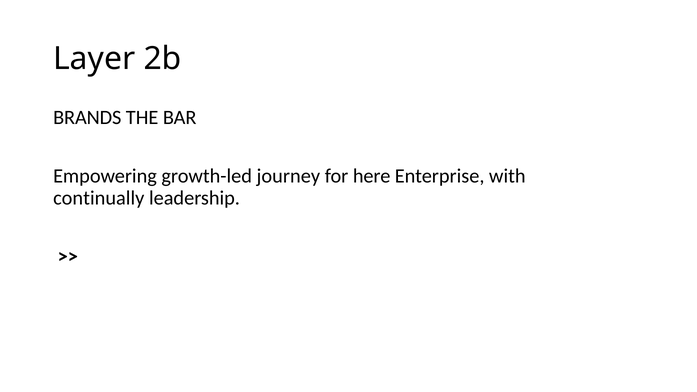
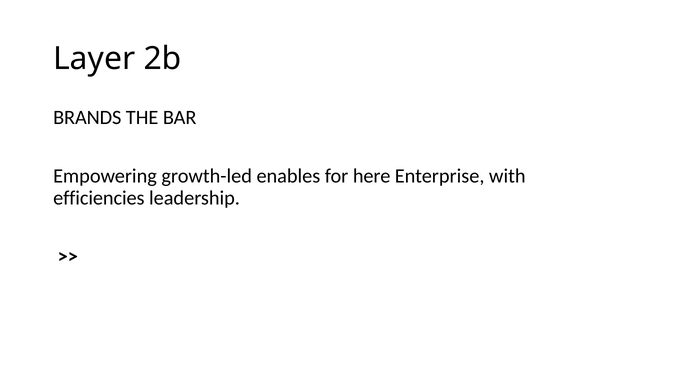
journey: journey -> enables
continually: continually -> efficiencies
